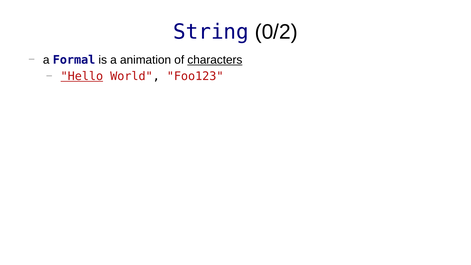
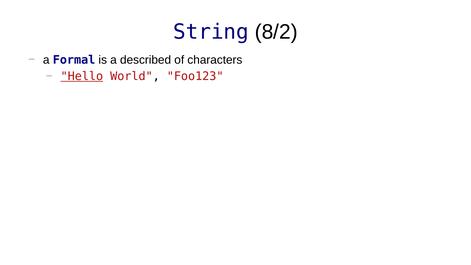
0/2: 0/2 -> 8/2
animation: animation -> described
characters underline: present -> none
